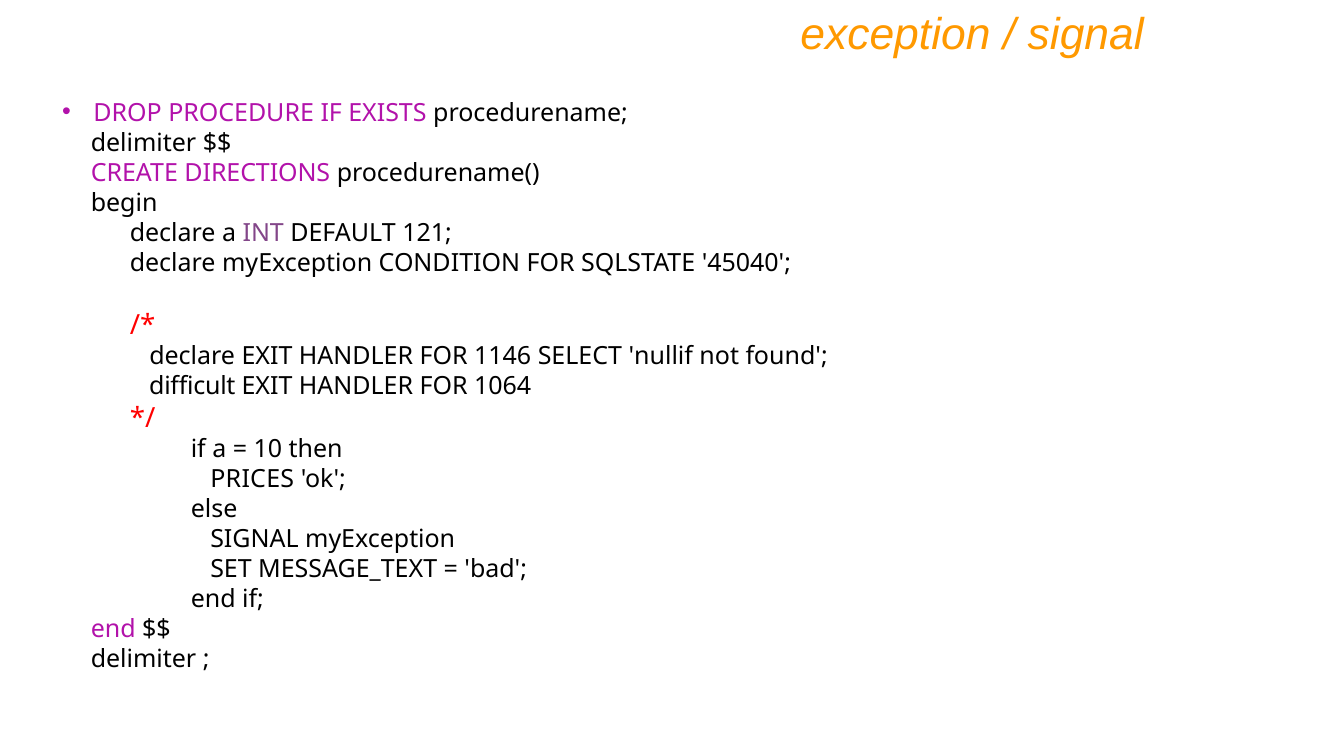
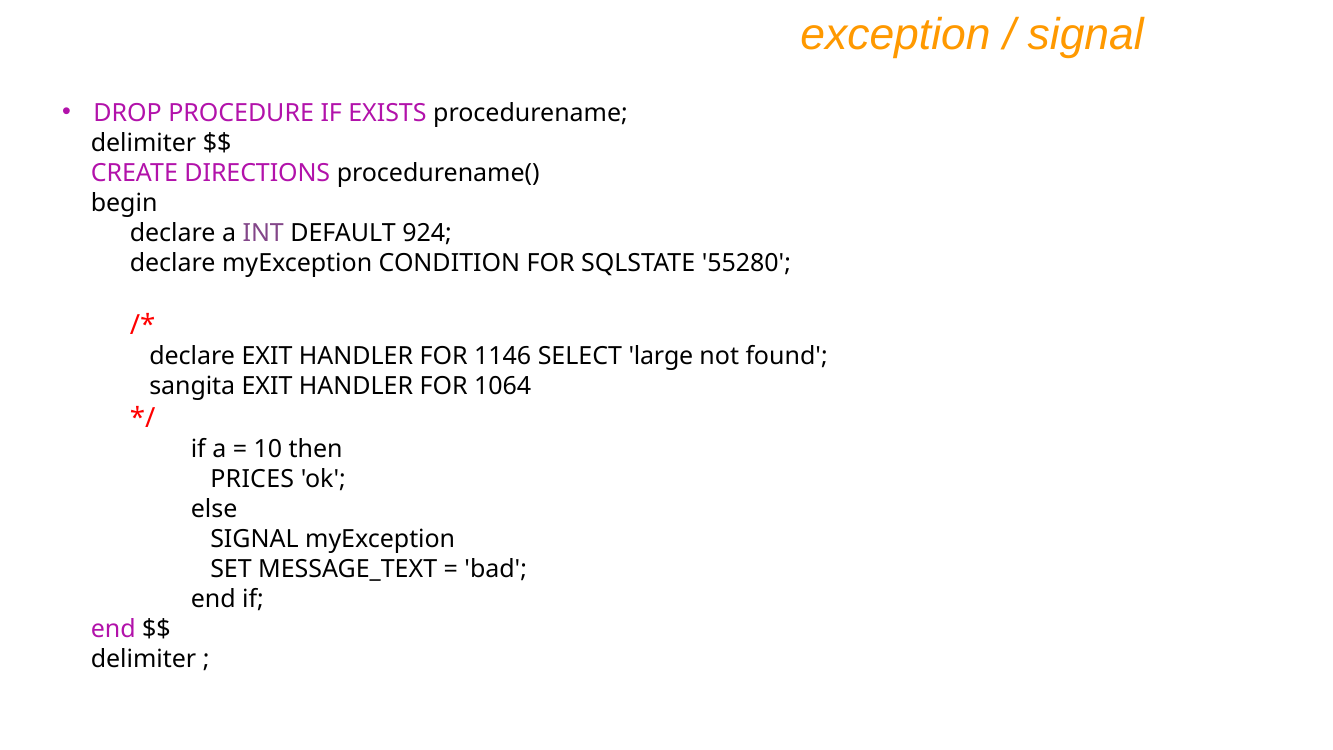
121: 121 -> 924
45040: 45040 -> 55280
nullif: nullif -> large
difficult: difficult -> sangita
